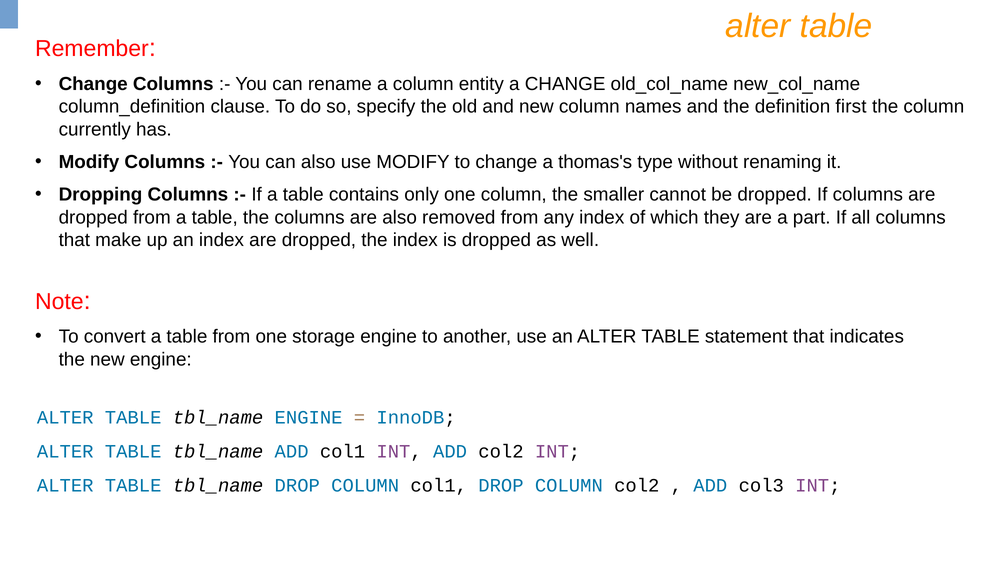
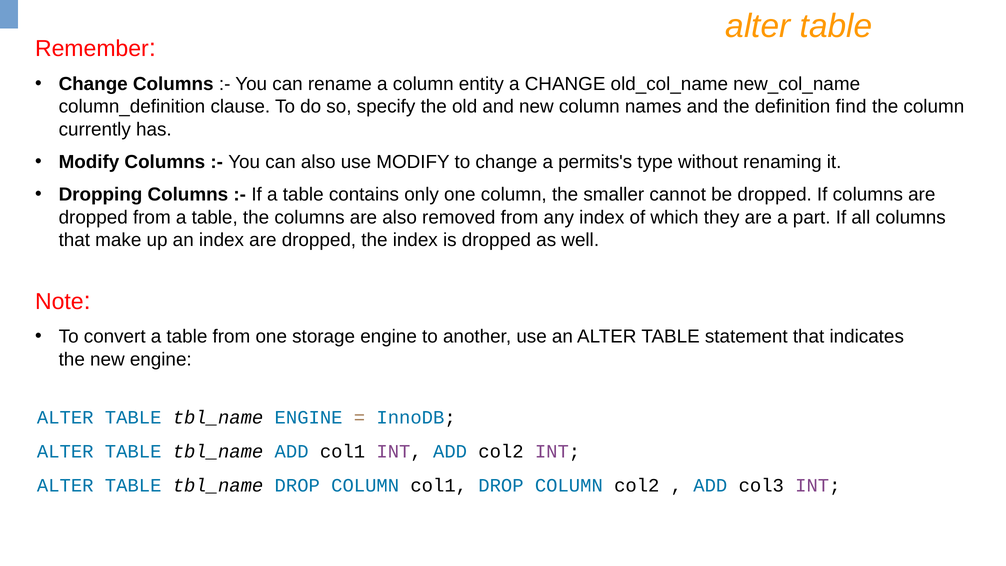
first: first -> find
thomas's: thomas's -> permits's
